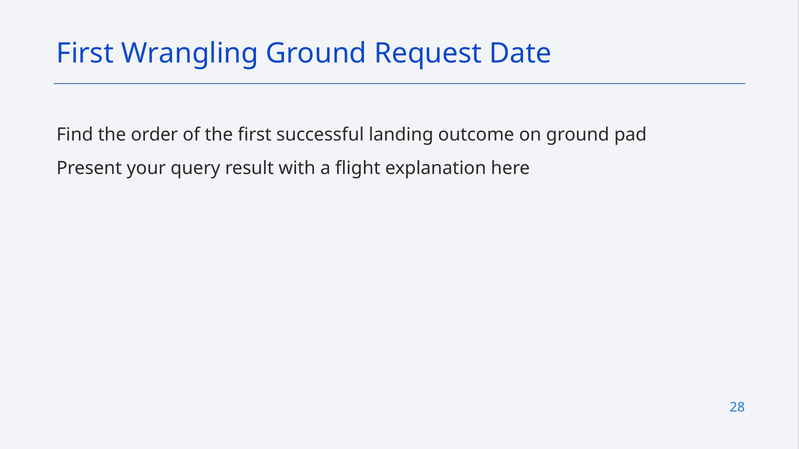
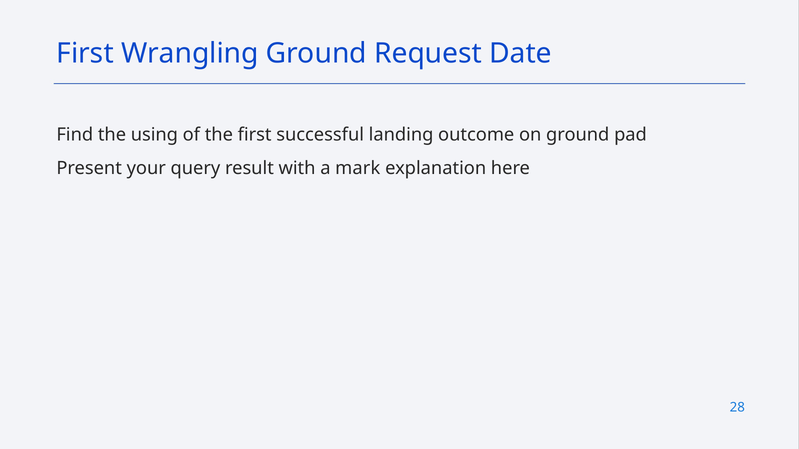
order: order -> using
flight: flight -> mark
